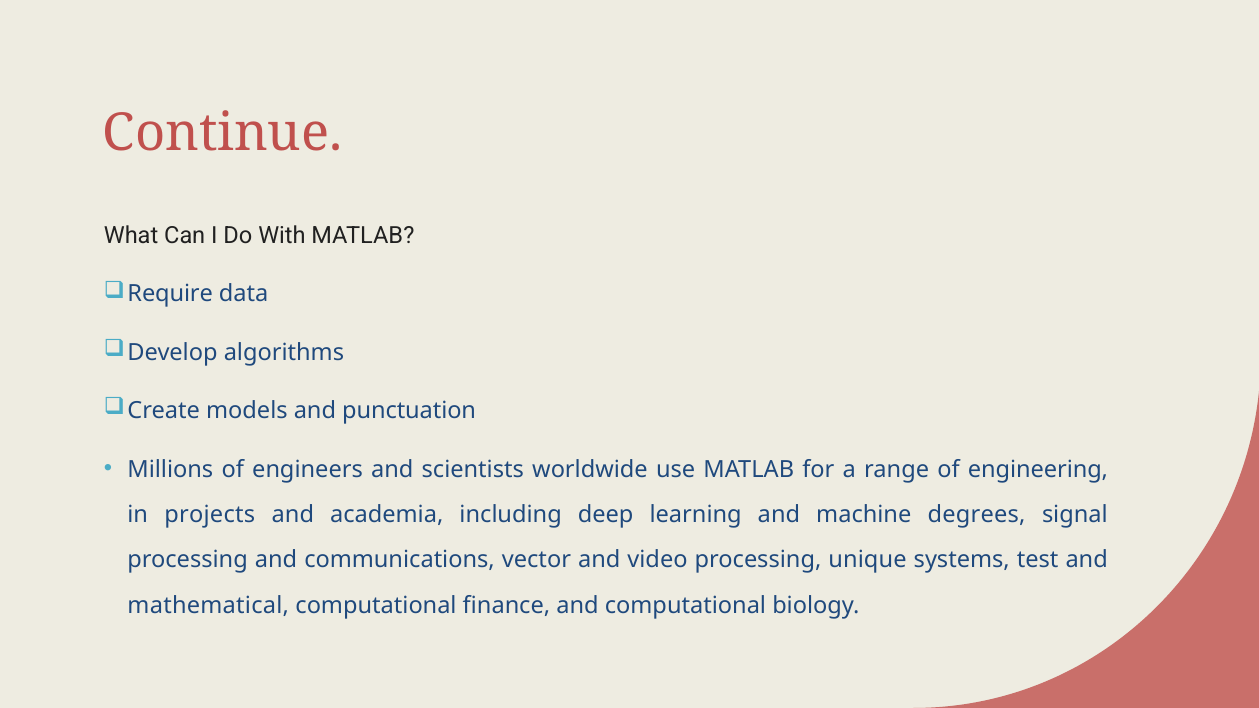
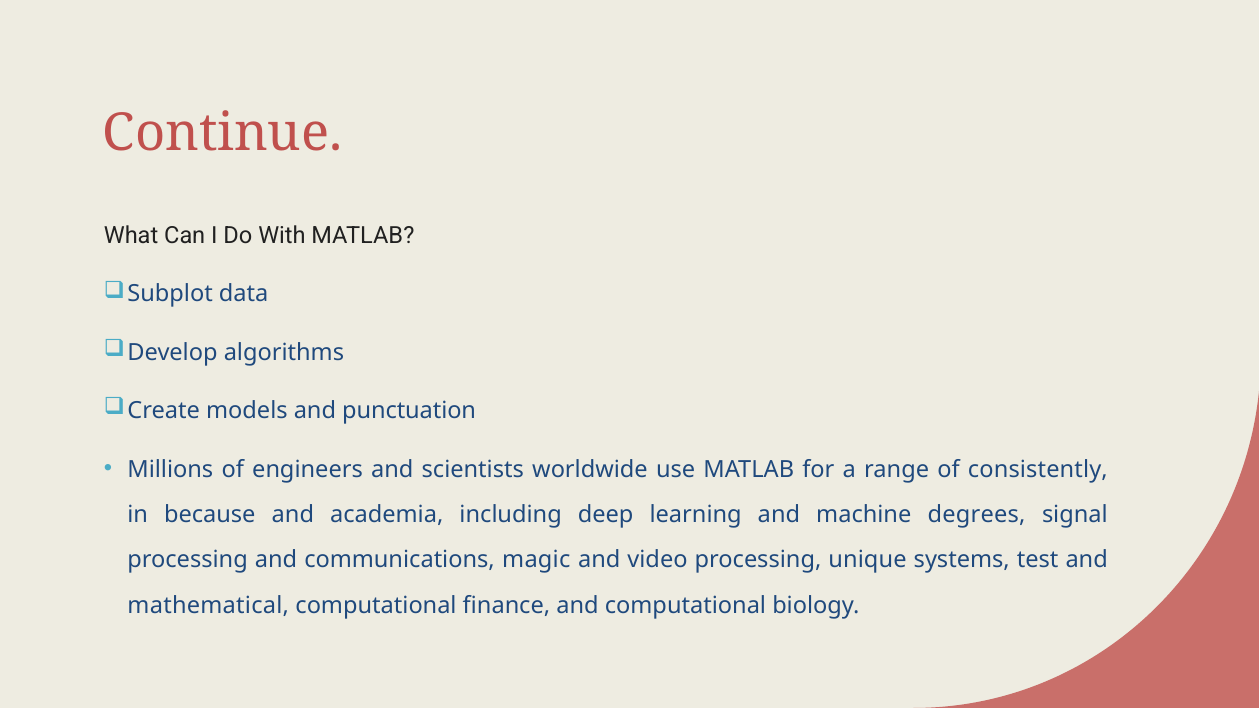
Require: Require -> Subplot
engineering: engineering -> consistently
projects: projects -> because
vector: vector -> magic
